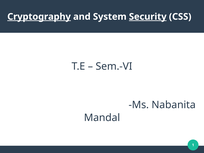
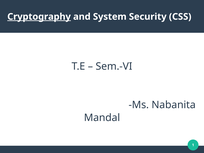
Security underline: present -> none
